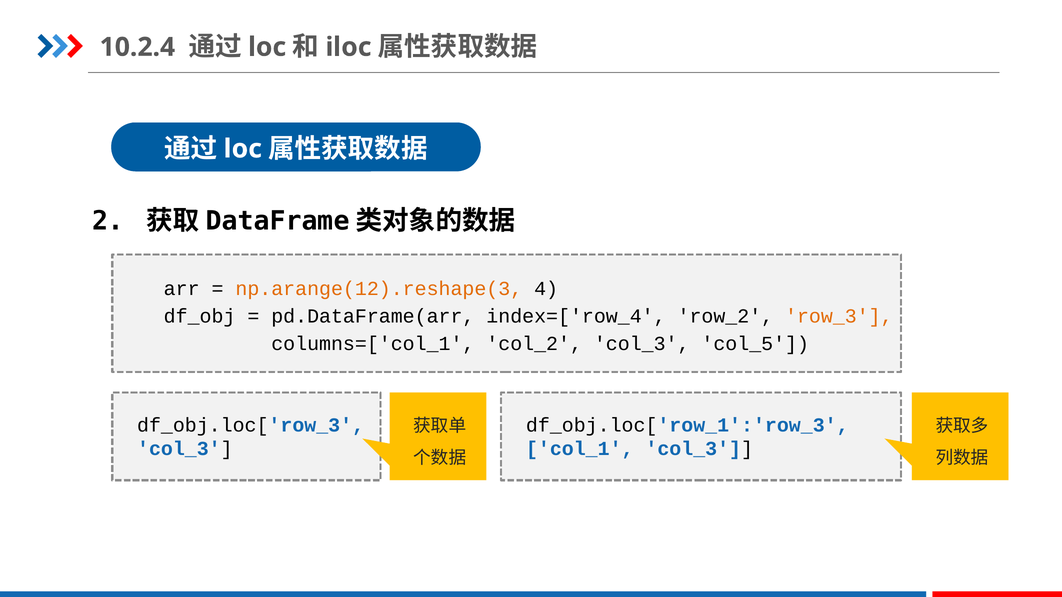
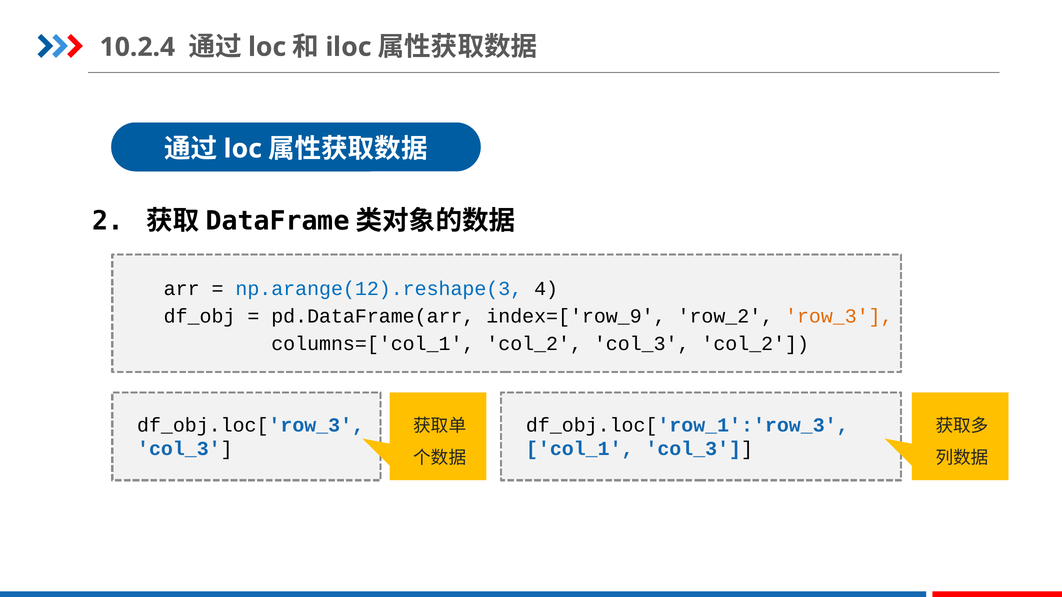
np.arange(12).reshape(3 colour: orange -> blue
index=['row_4: index=['row_4 -> index=['row_9
col_3 col_5: col_5 -> col_2
